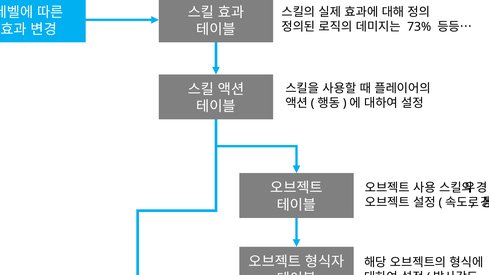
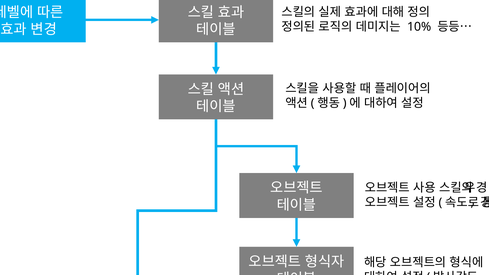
73%: 73% -> 10%
